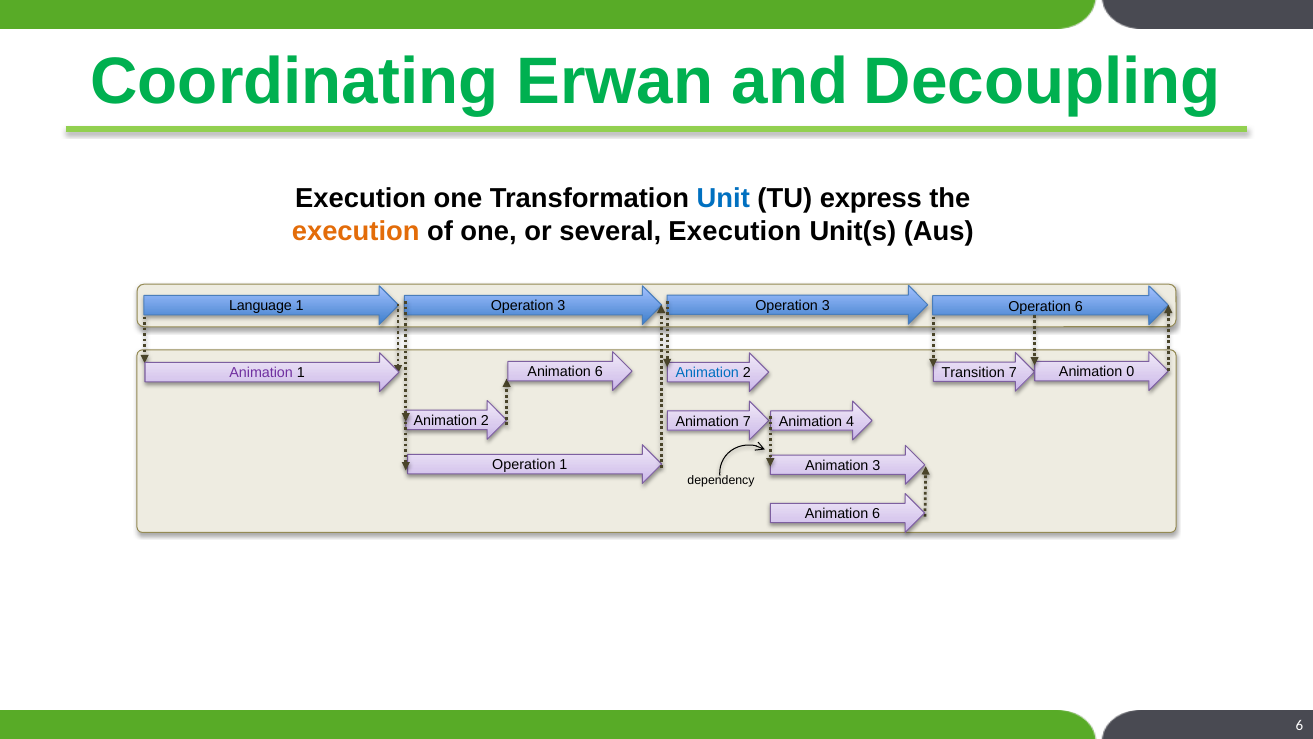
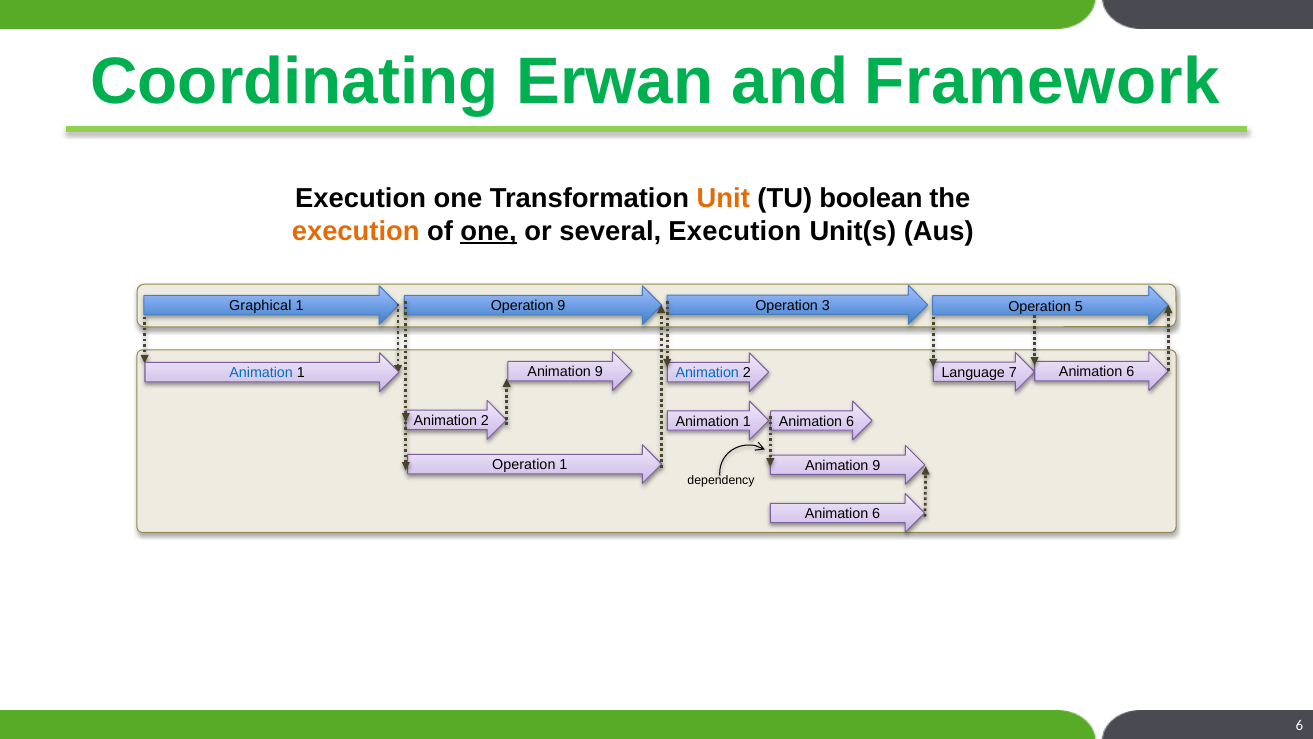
Decoupling: Decoupling -> Framework
Unit colour: blue -> orange
express: express -> boolean
one at (489, 231) underline: none -> present
Language: Language -> Graphical
1 Operation 3: 3 -> 9
Operation 6: 6 -> 5
6 at (599, 372): 6 -> 9
Transition: Transition -> Language
7 Animation 0: 0 -> 6
Animation at (261, 373) colour: purple -> blue
7 at (747, 421): 7 -> 1
4 at (850, 421): 4 -> 6
3 at (876, 465): 3 -> 9
